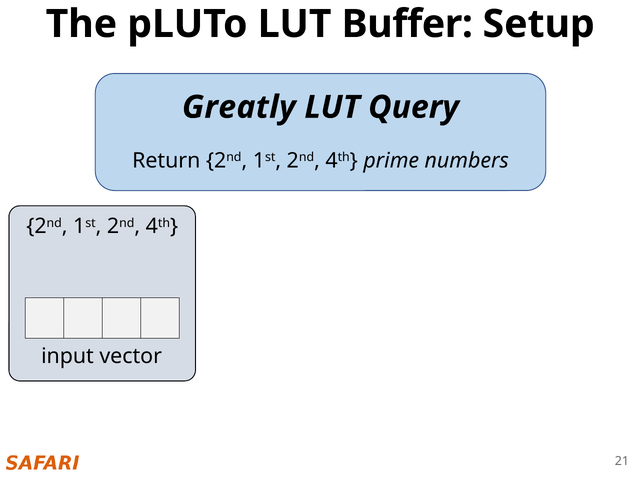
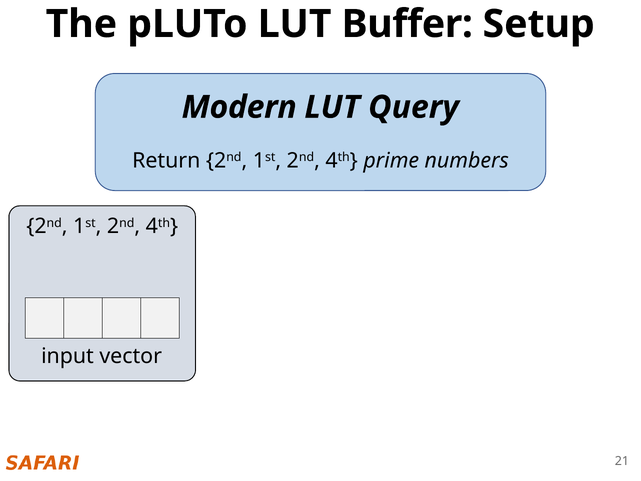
Greatly: Greatly -> Modern
